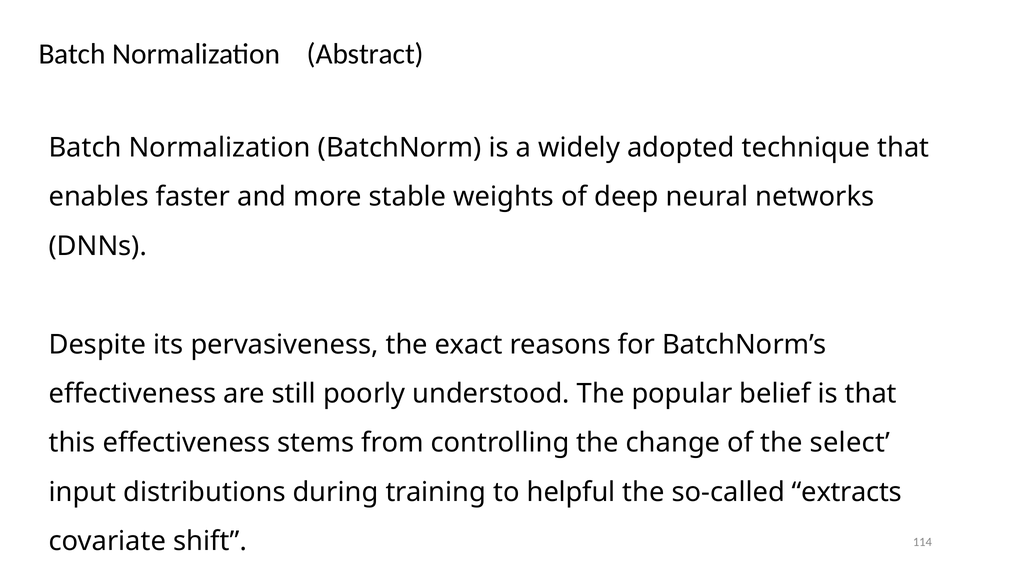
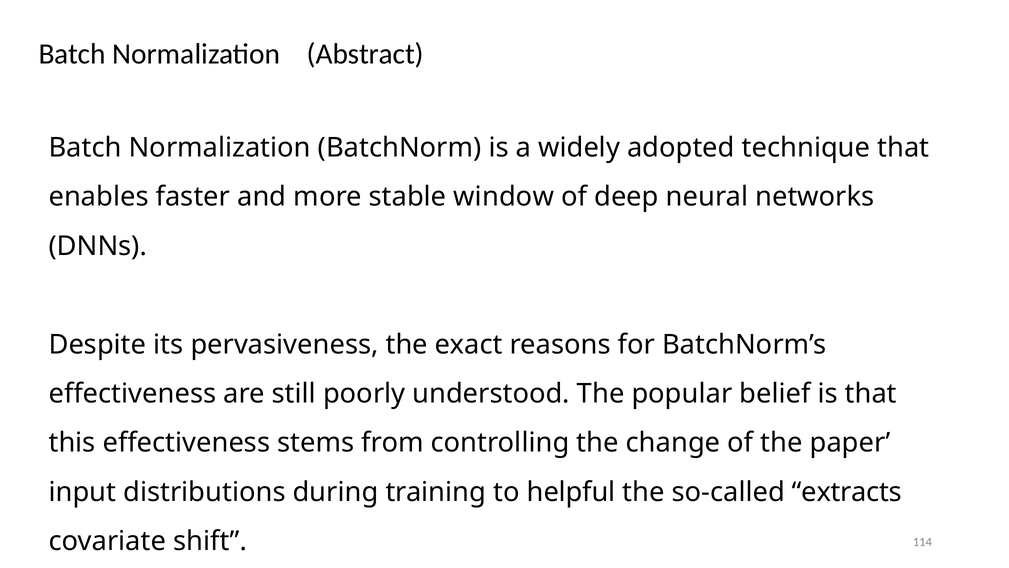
weights: weights -> window
select: select -> paper
